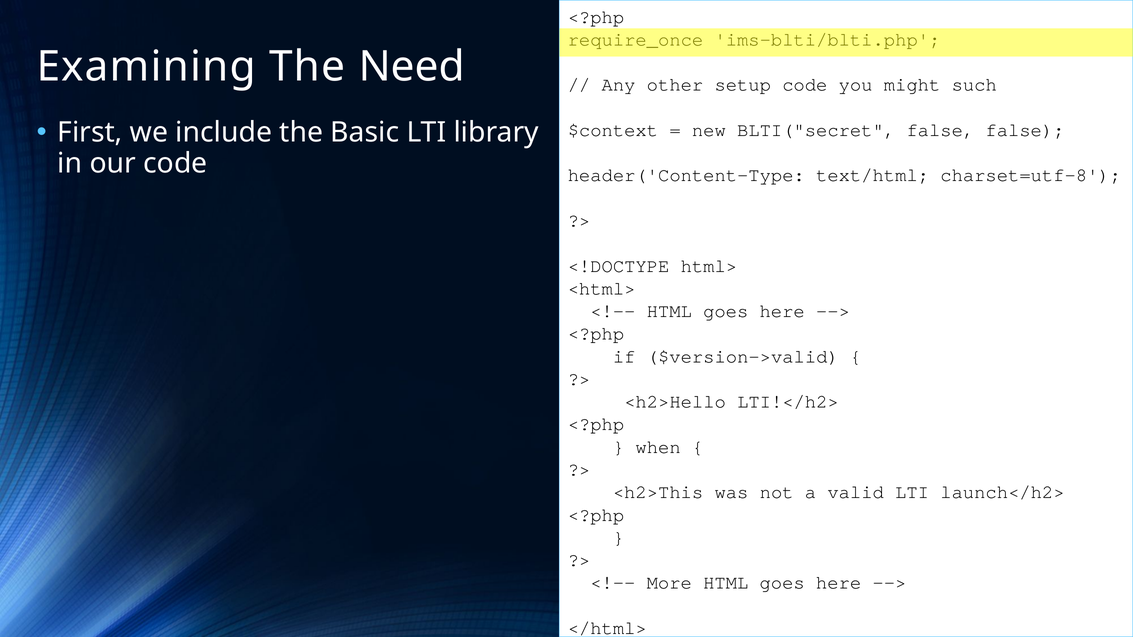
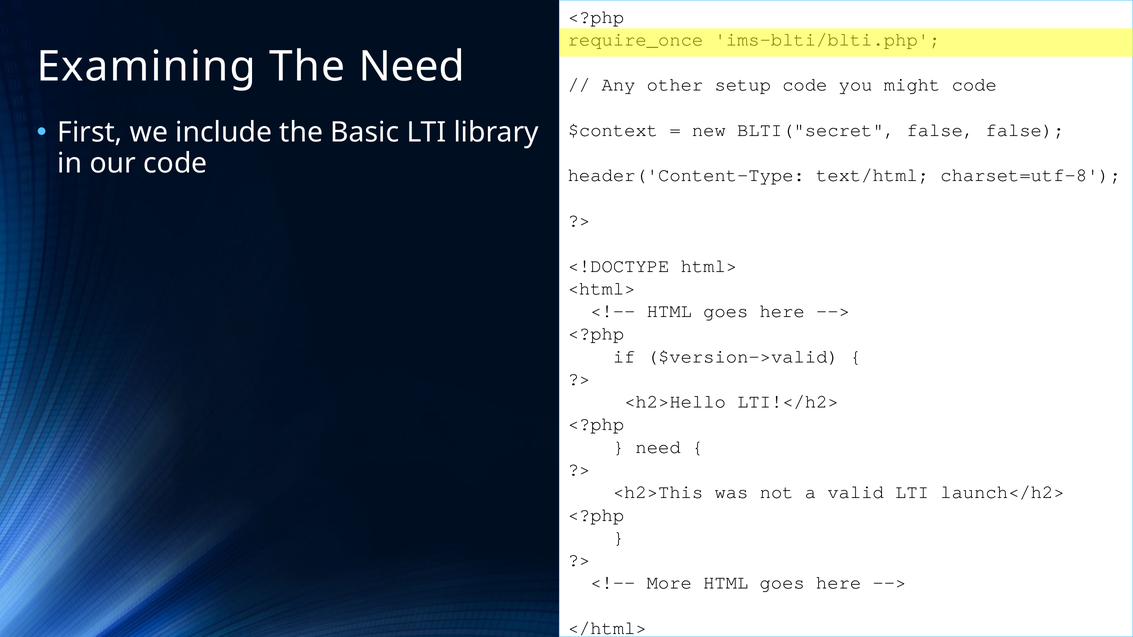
might such: such -> code
when at (658, 447): when -> need
